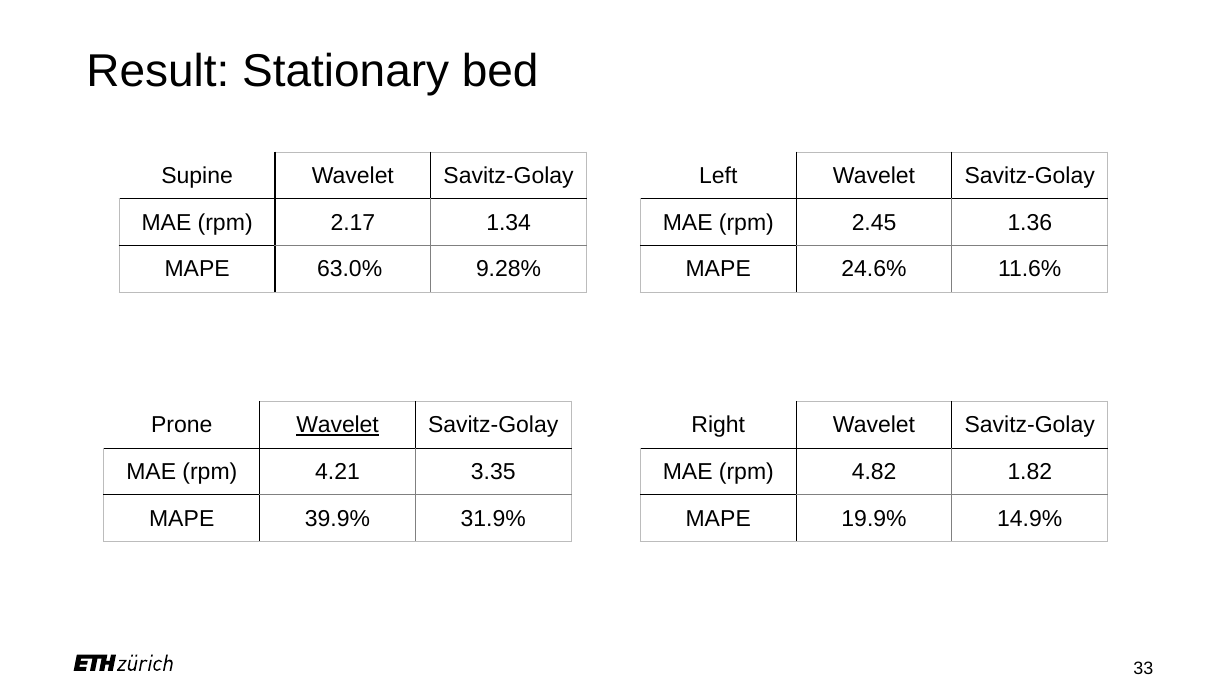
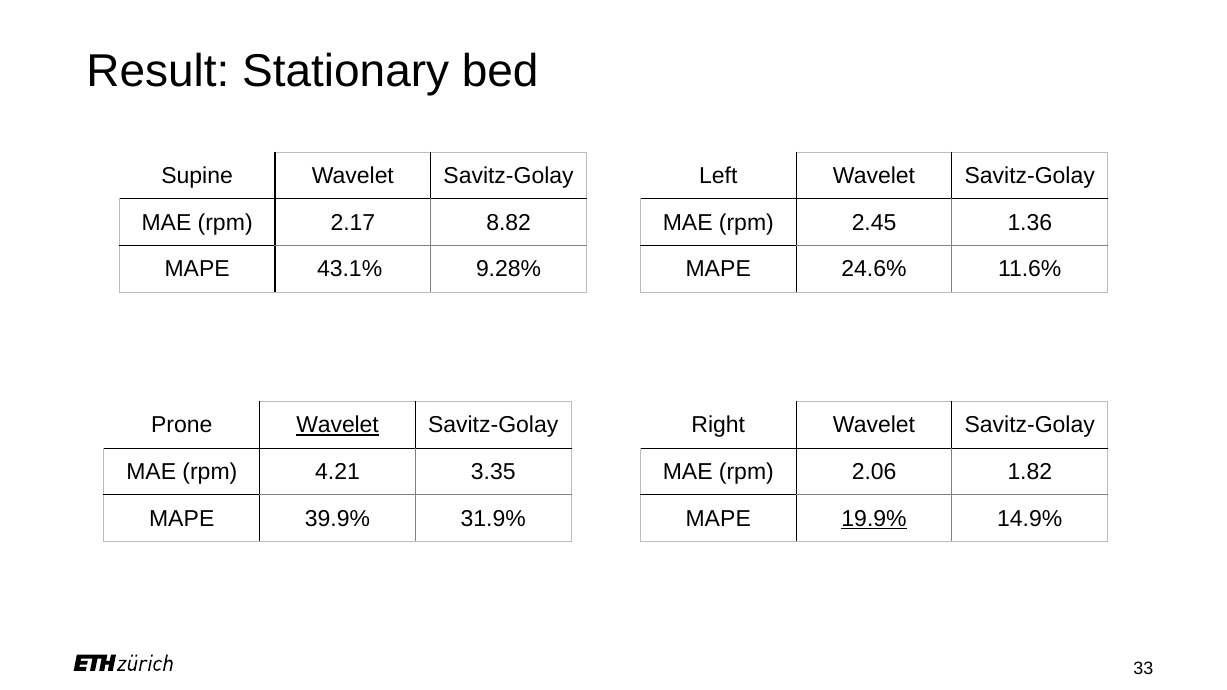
1.34: 1.34 -> 8.82
63.0%: 63.0% -> 43.1%
4.82: 4.82 -> 2.06
19.9% underline: none -> present
